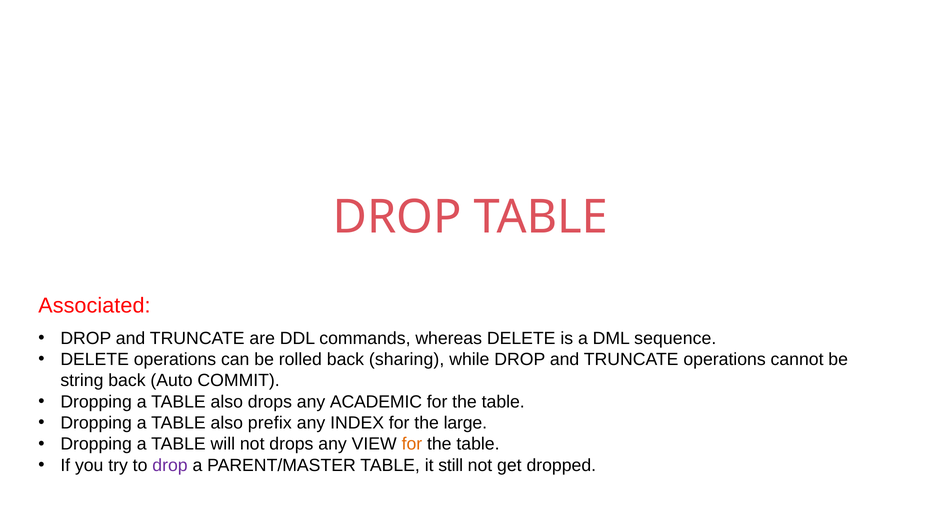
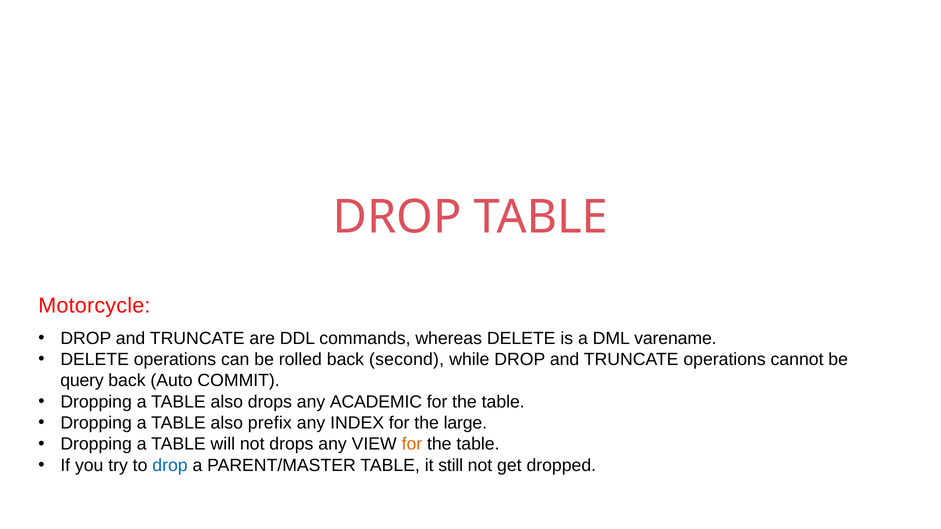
Associated: Associated -> Motorcycle
sequence: sequence -> varename
sharing: sharing -> second
string: string -> query
drop at (170, 466) colour: purple -> blue
